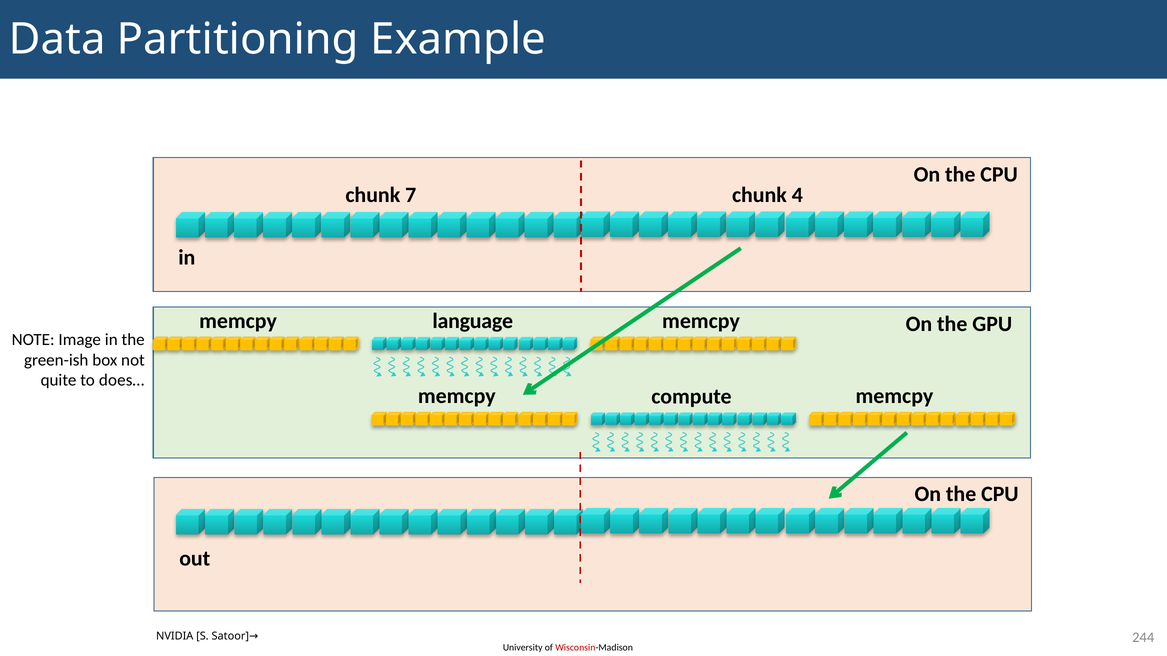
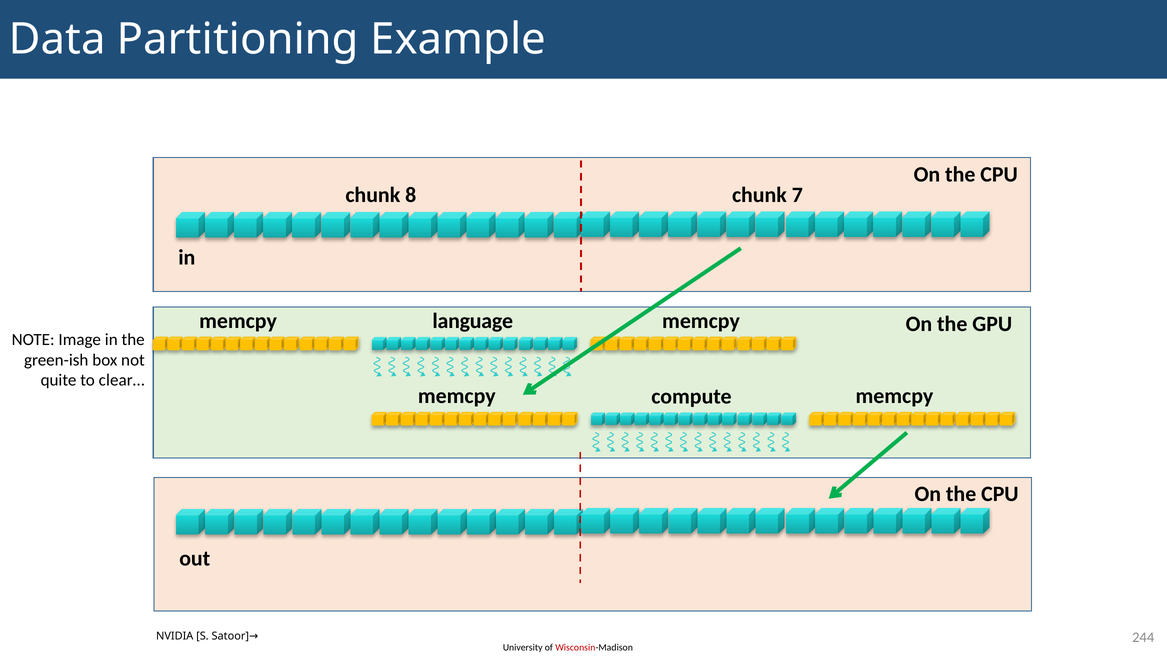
7: 7 -> 8
4: 4 -> 7
does…: does… -> clear…
